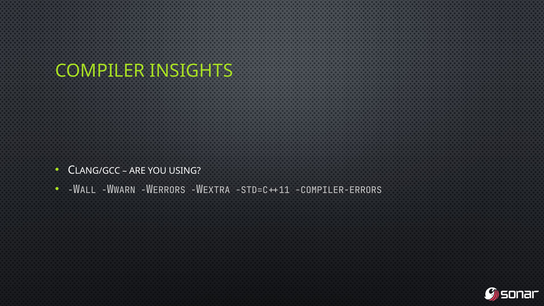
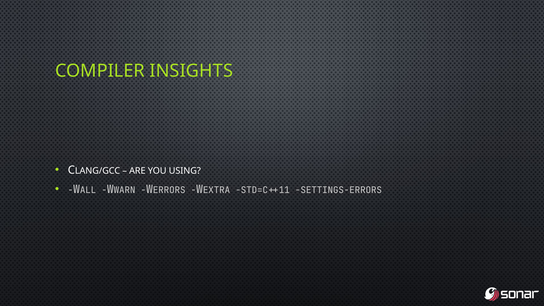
COMPILER-ERRORS: COMPILER-ERRORS -> SETTINGS-ERRORS
